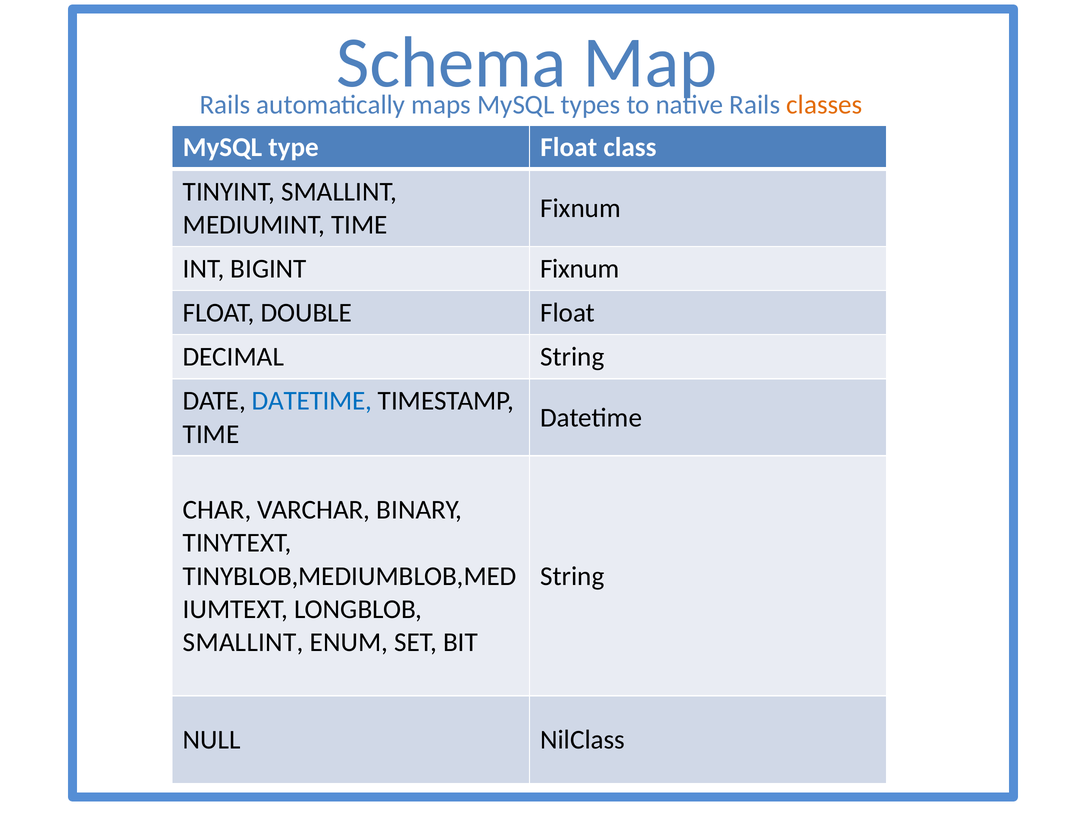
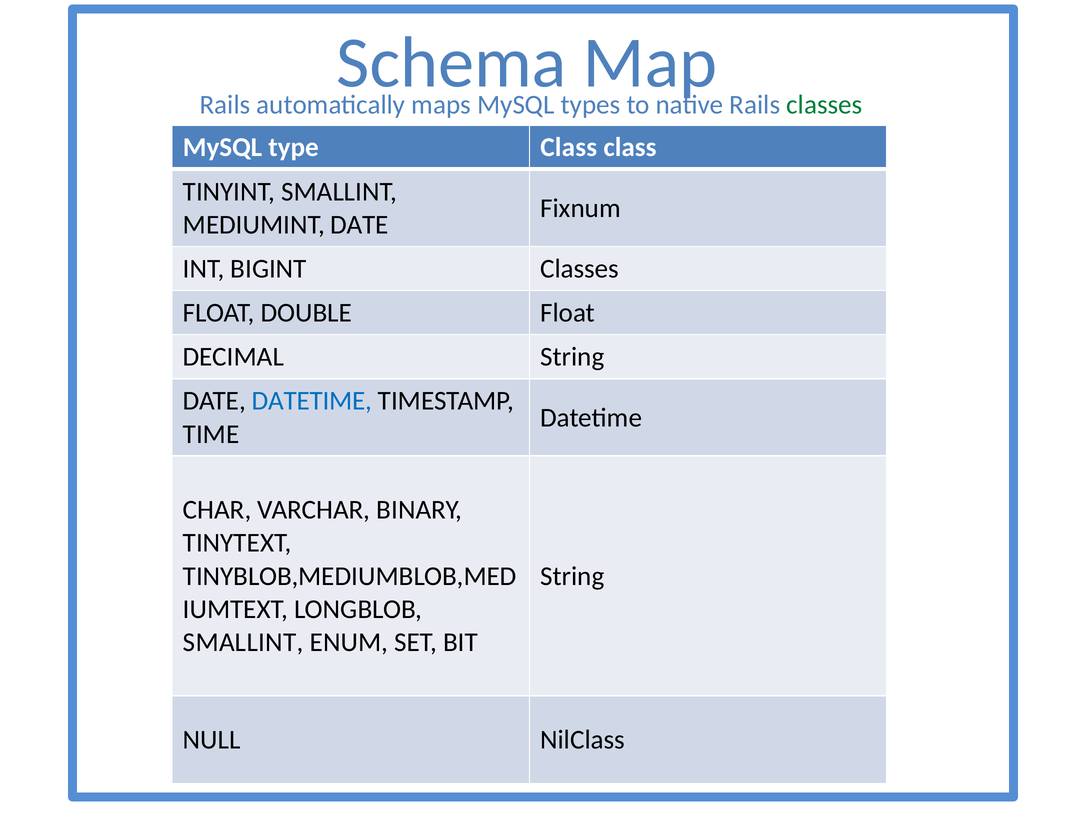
classes at (824, 105) colour: orange -> green
type Float: Float -> Class
MEDIUMINT TIME: TIME -> DATE
BIGINT Fixnum: Fixnum -> Classes
